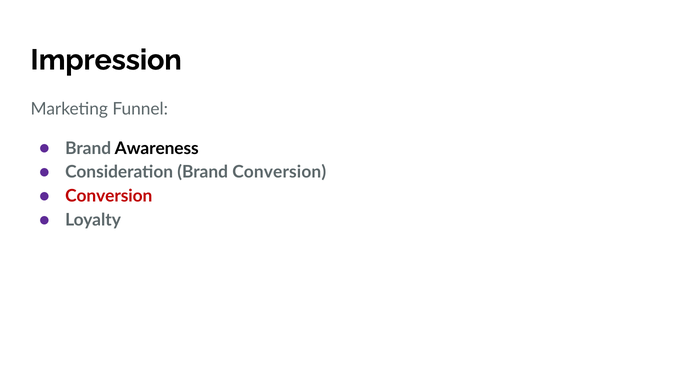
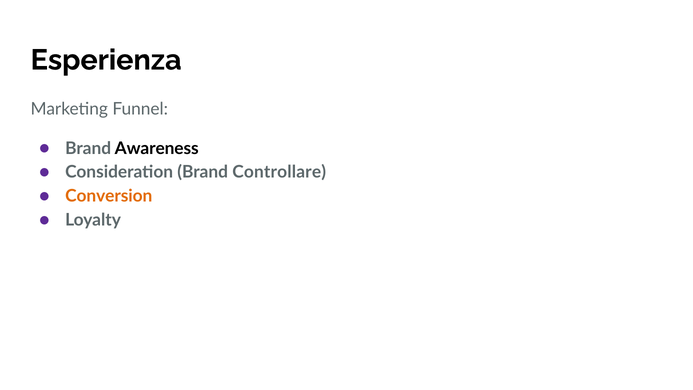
Impression: Impression -> Esperienza
Brand Conversion: Conversion -> Controllare
Conversion at (109, 196) colour: red -> orange
